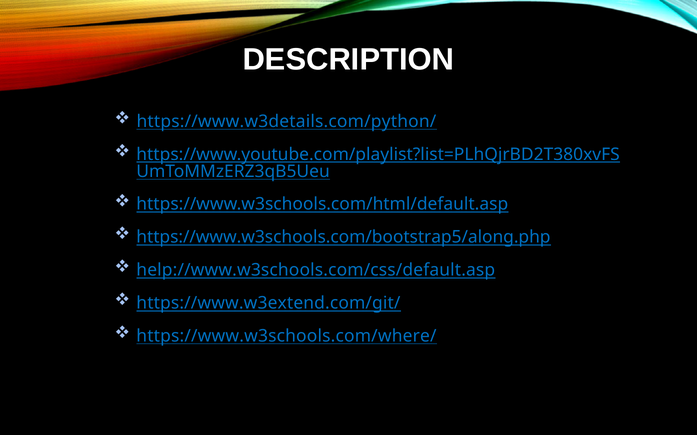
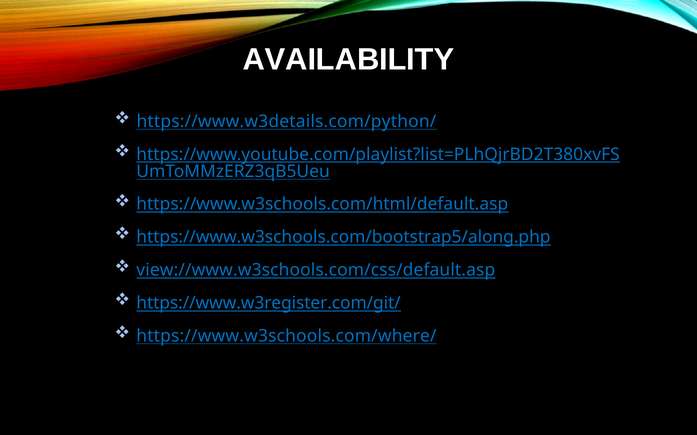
DESCRIPTION: DESCRIPTION -> AVAILABILITY
help://www.w3schools.com/css/default.asp: help://www.w3schools.com/css/default.asp -> view://www.w3schools.com/css/default.asp
https://www.w3extend.com/git/: https://www.w3extend.com/git/ -> https://www.w3register.com/git/
